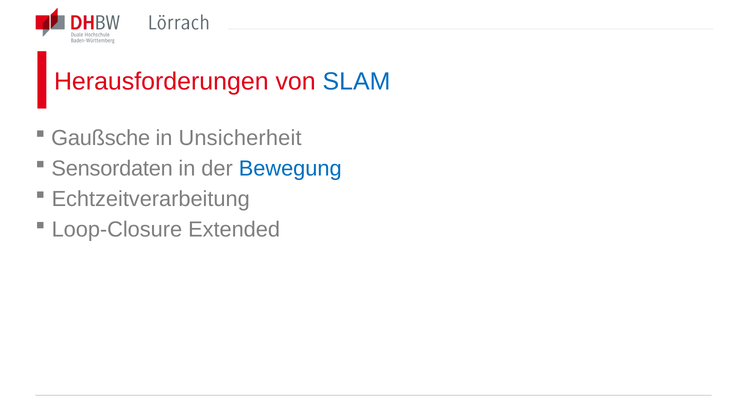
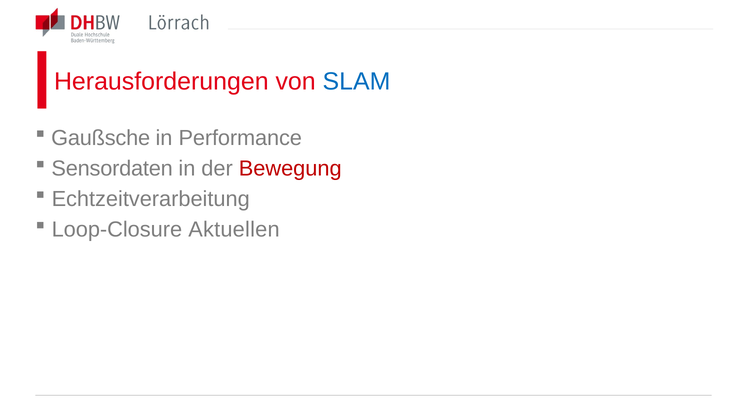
Unsicherheit: Unsicherheit -> Performance
Bewegung colour: blue -> red
Extended: Extended -> Aktuellen
